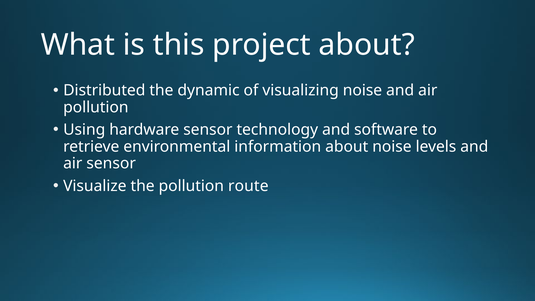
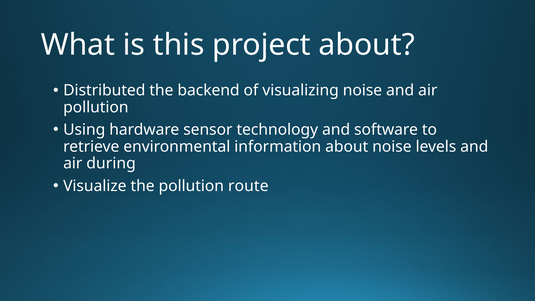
dynamic: dynamic -> backend
air sensor: sensor -> during
